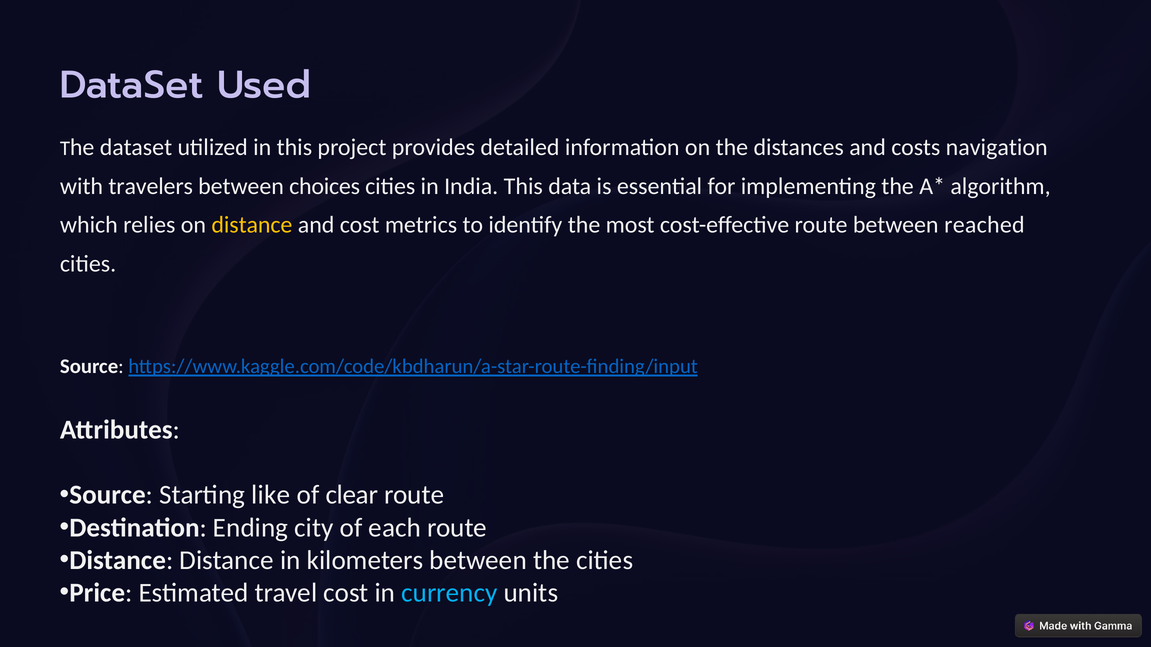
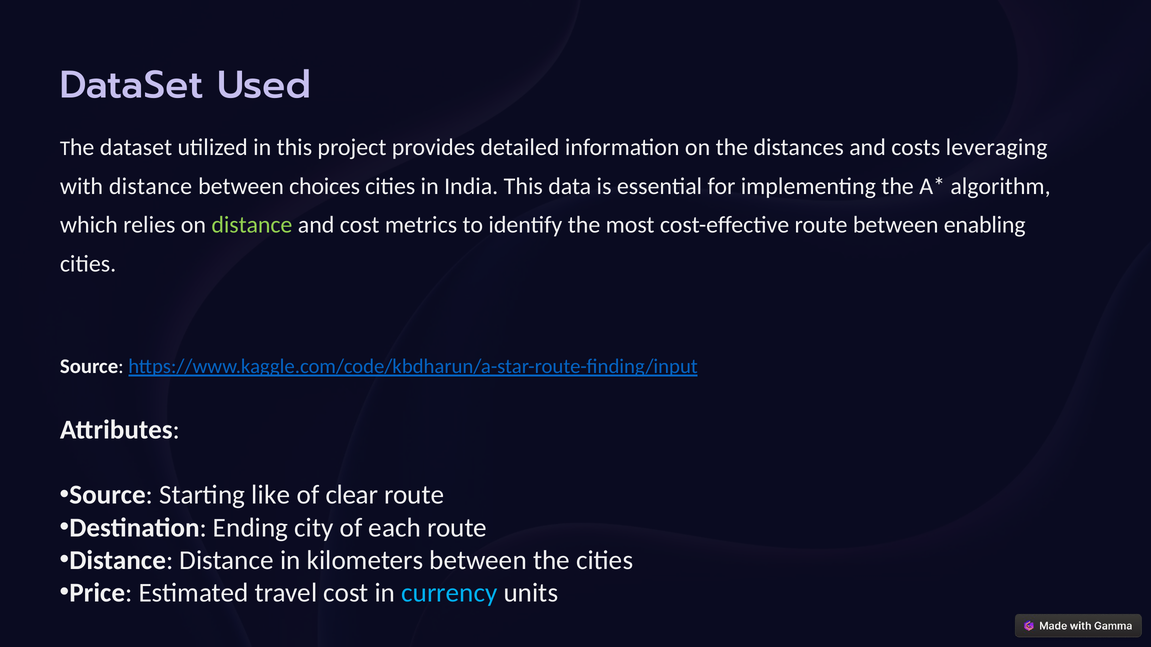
navigation: navigation -> leveraging
with travelers: travelers -> distance
distance at (252, 225) colour: yellow -> light green
reached: reached -> enabling
